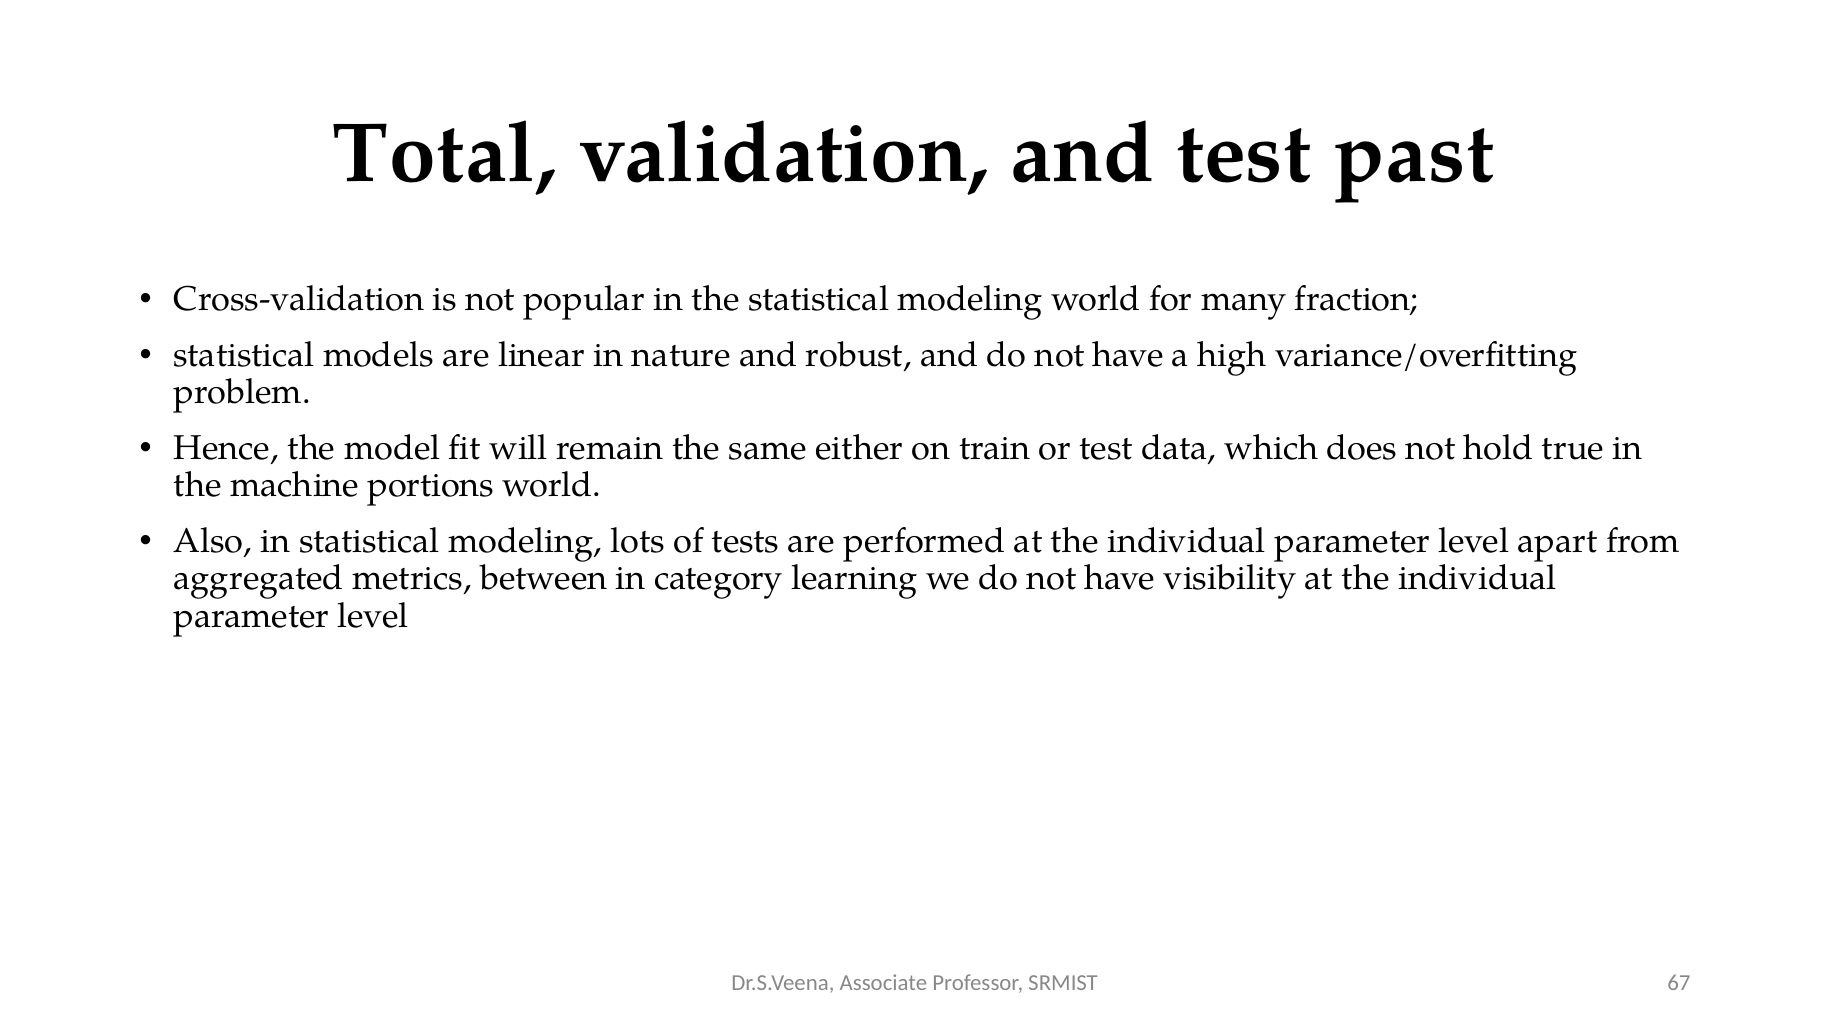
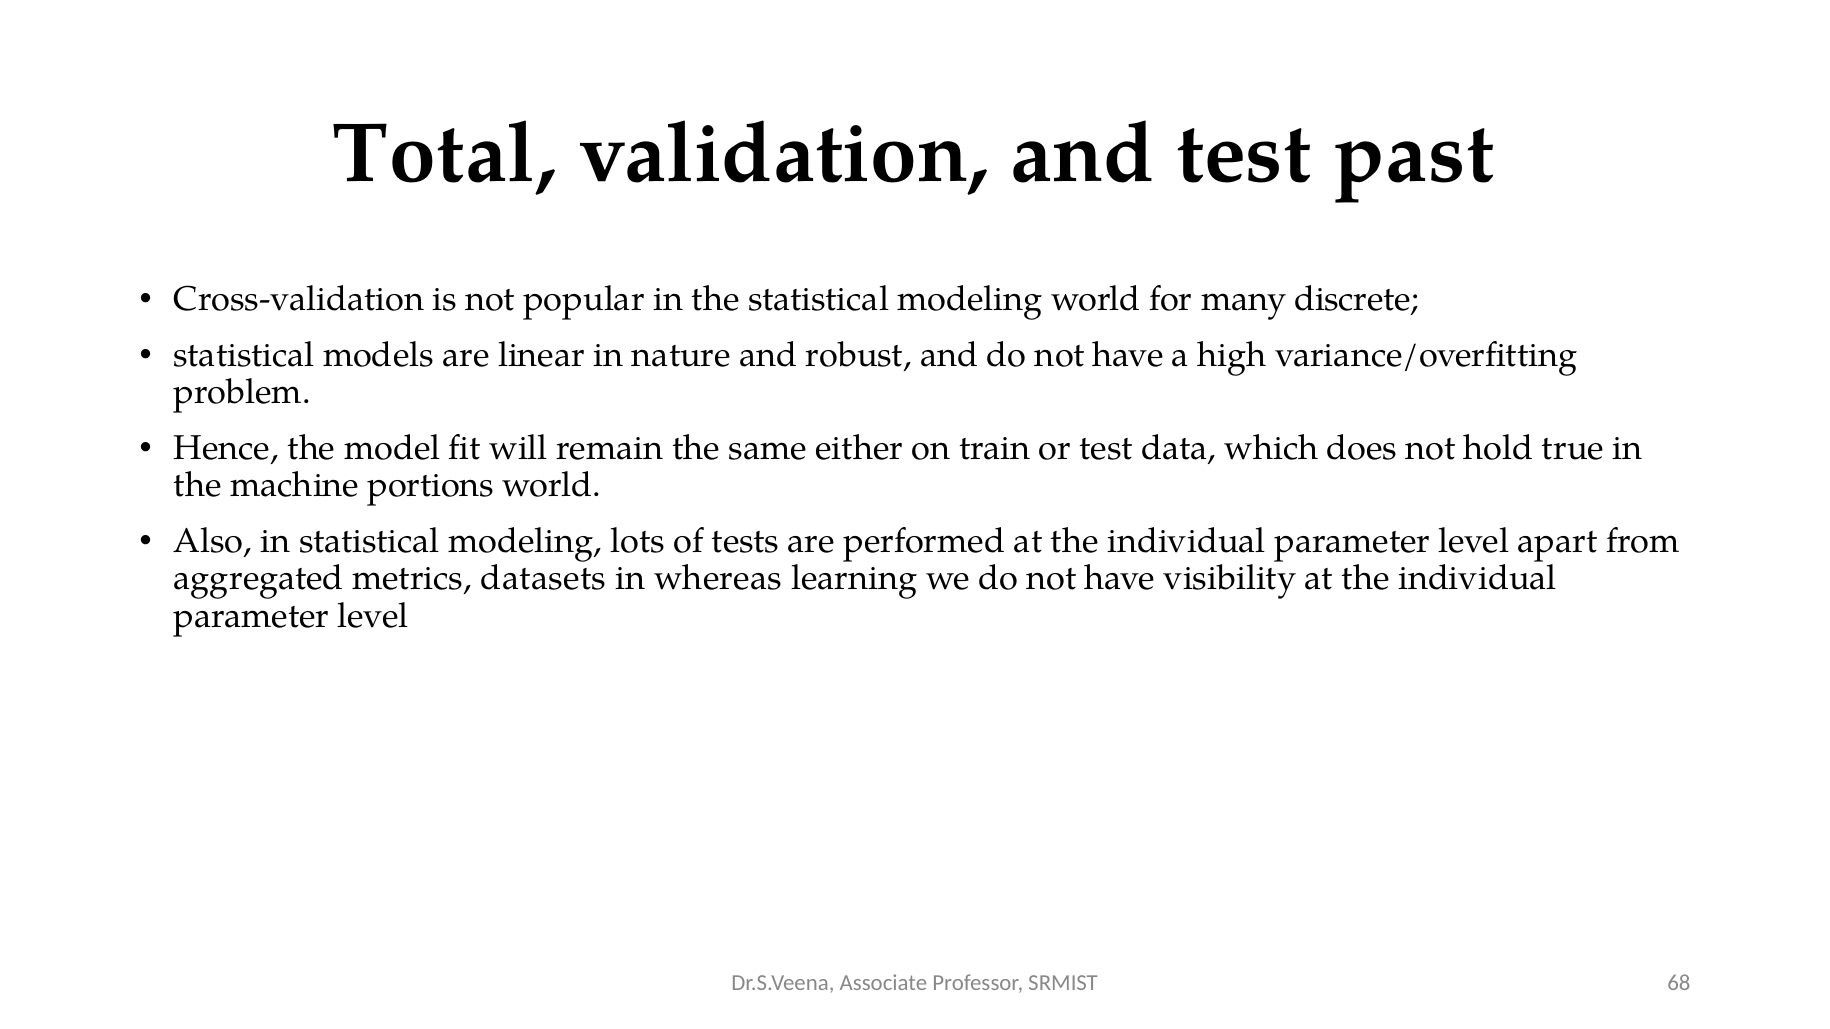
fraction: fraction -> discrete
between: between -> datasets
category: category -> whereas
67: 67 -> 68
